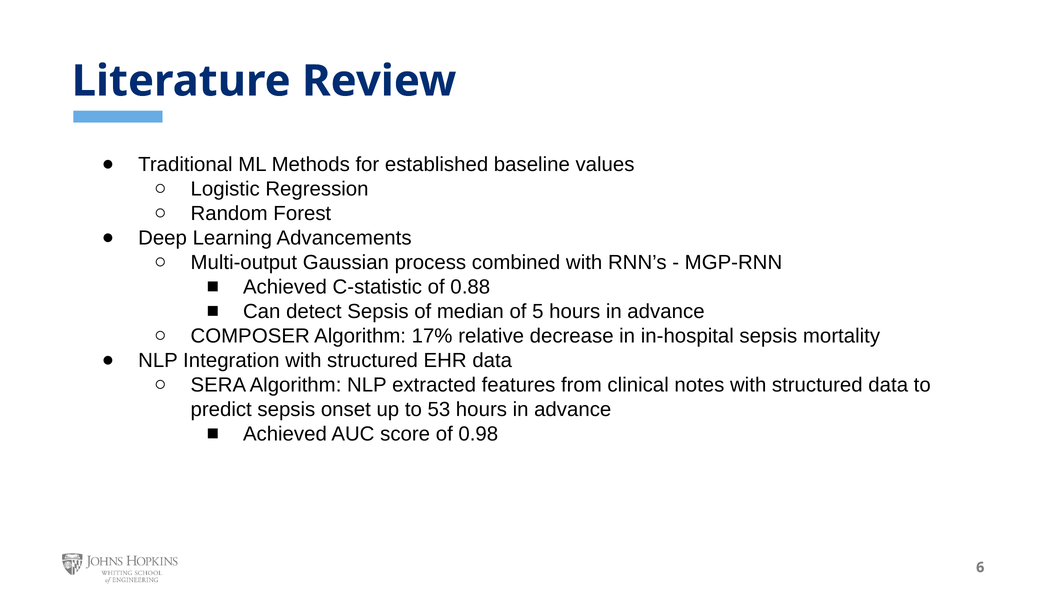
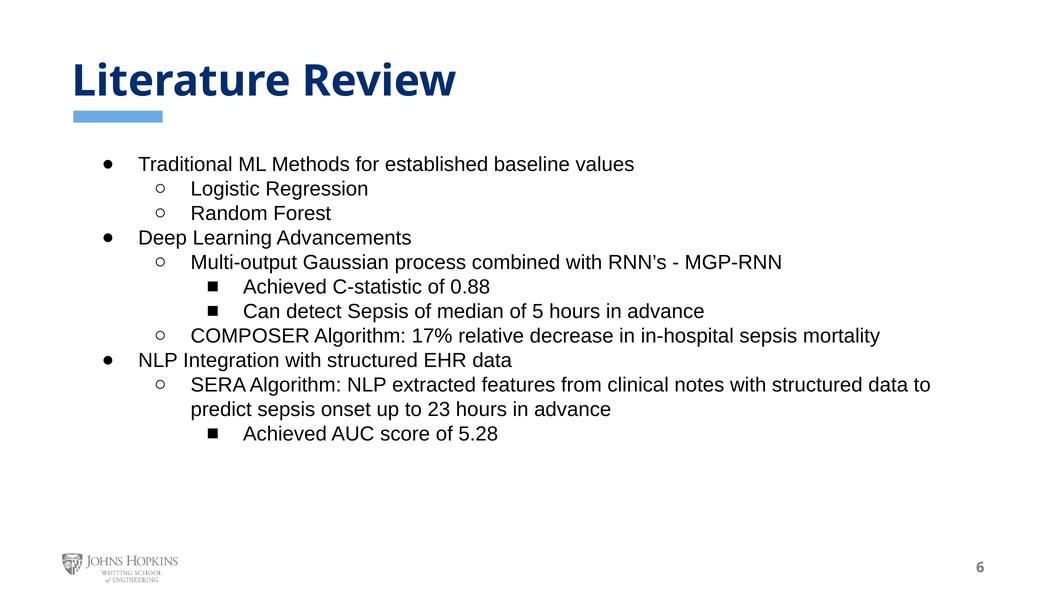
53: 53 -> 23
0.98: 0.98 -> 5.28
